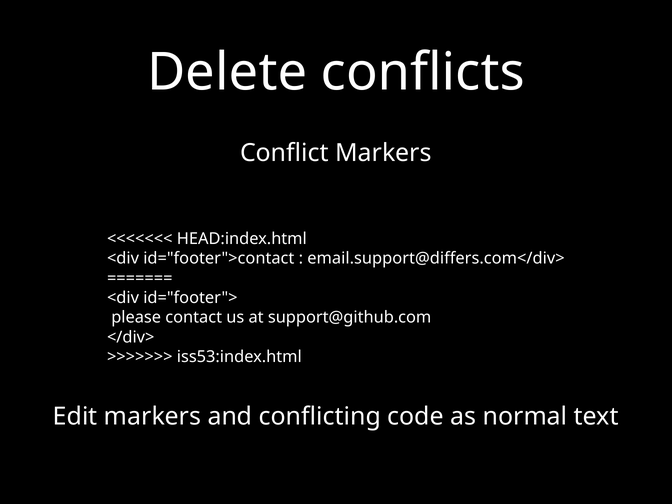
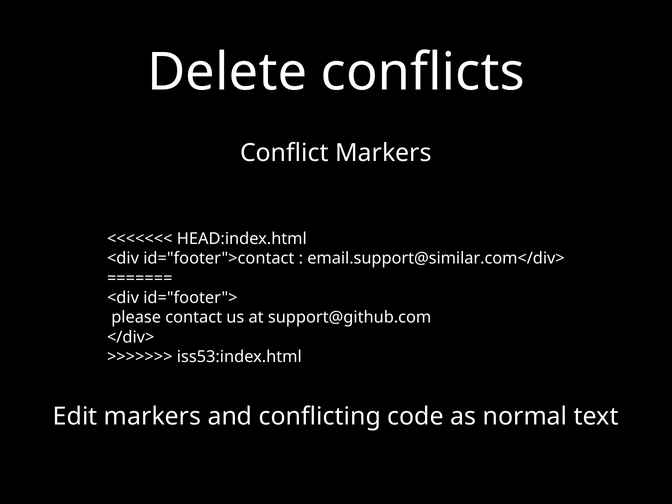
email.support@differs.com</div>: email.support@differs.com</div> -> email.support@similar.com</div>
